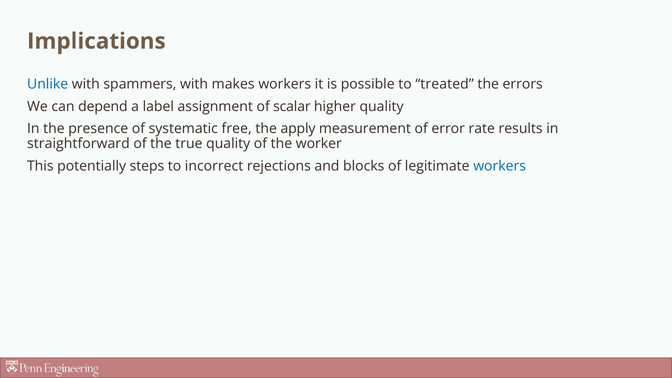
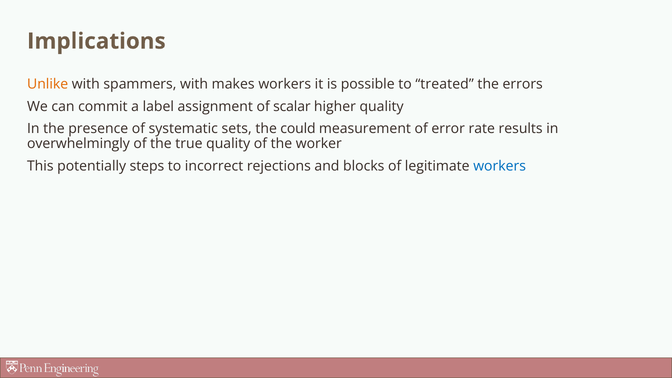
Unlike colour: blue -> orange
depend: depend -> commit
free: free -> sets
apply: apply -> could
straightforward: straightforward -> overwhelmingly
